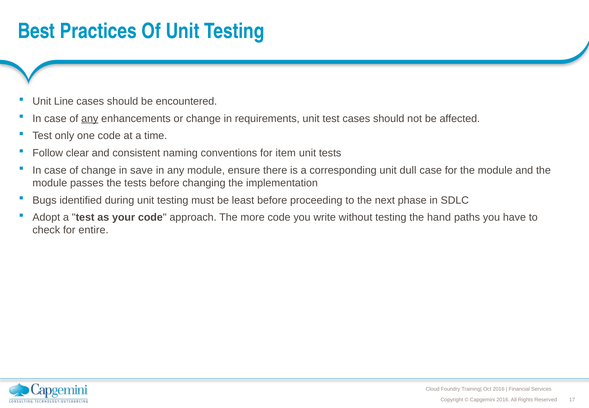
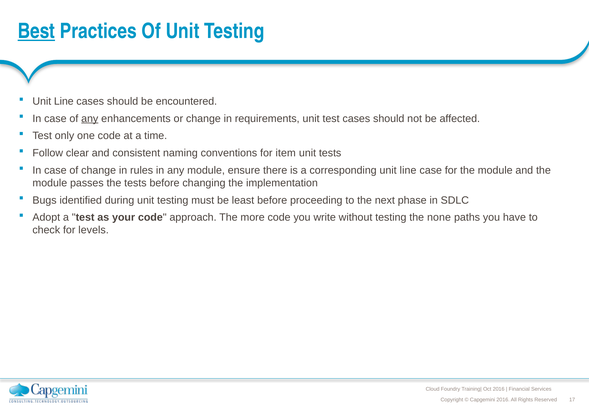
Best underline: none -> present
save: save -> rules
corresponding unit dull: dull -> line
hand: hand -> none
entire: entire -> levels
